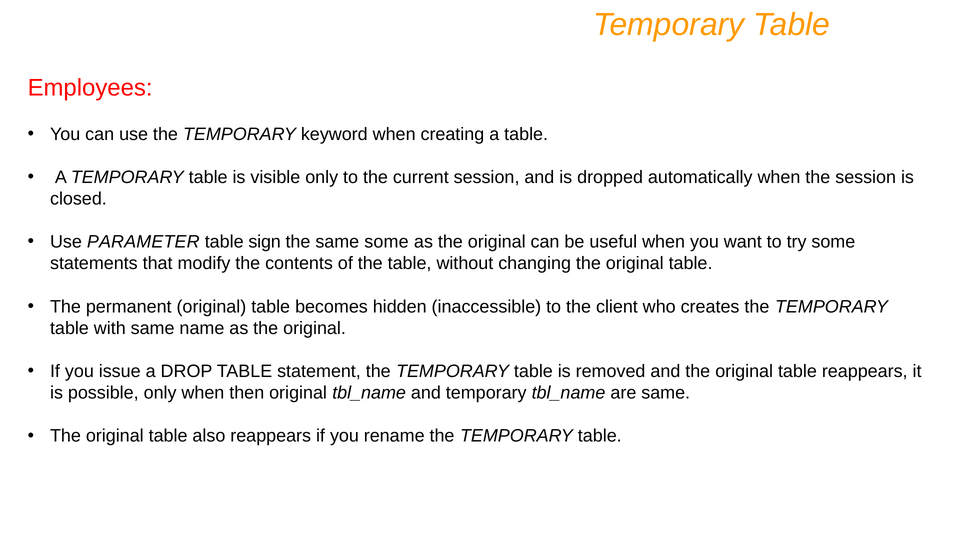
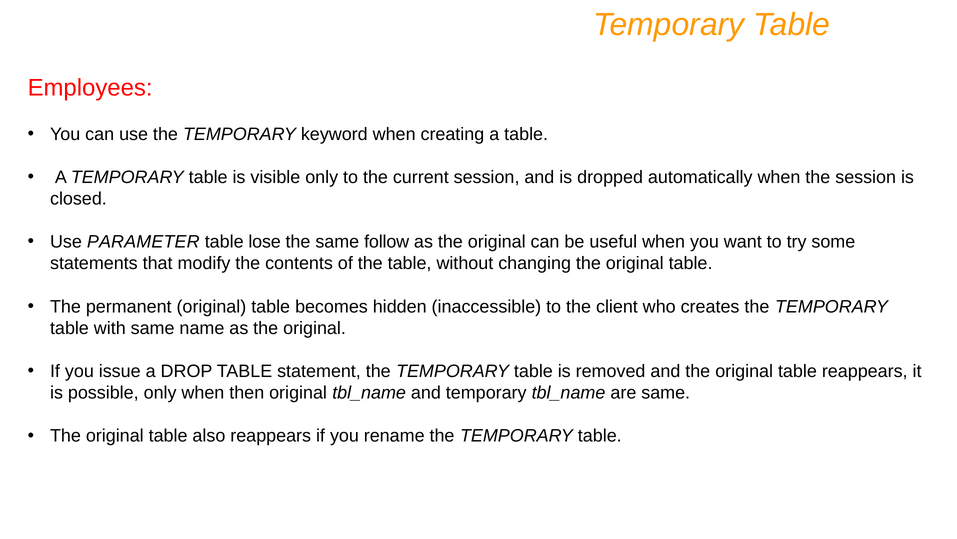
sign: sign -> lose
same some: some -> follow
